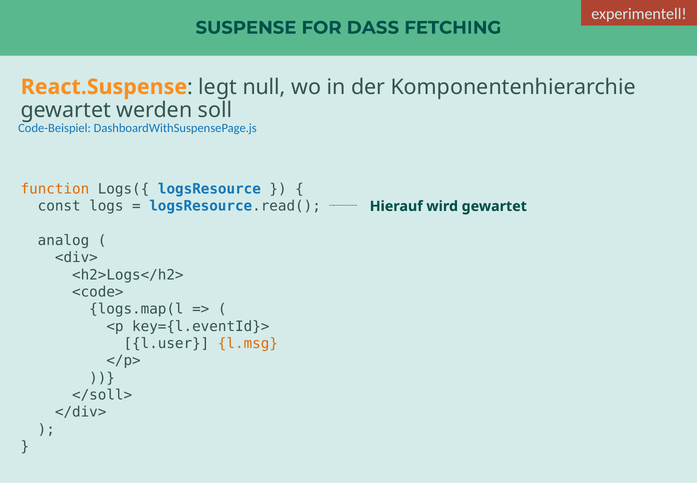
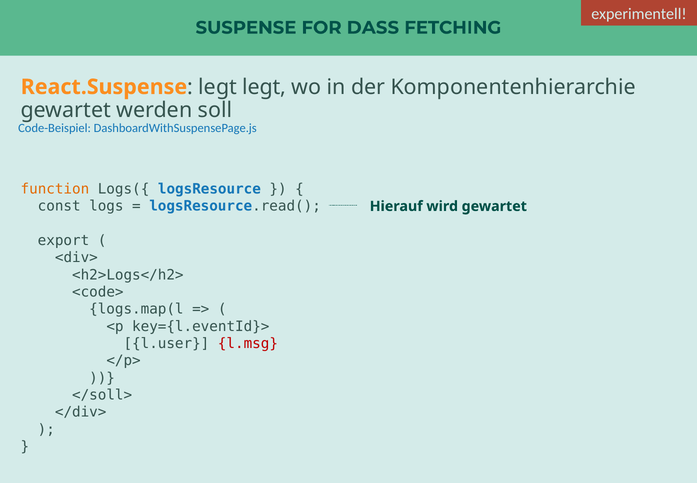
legt null: null -> legt
analog: analog -> export
l.msg colour: orange -> red
